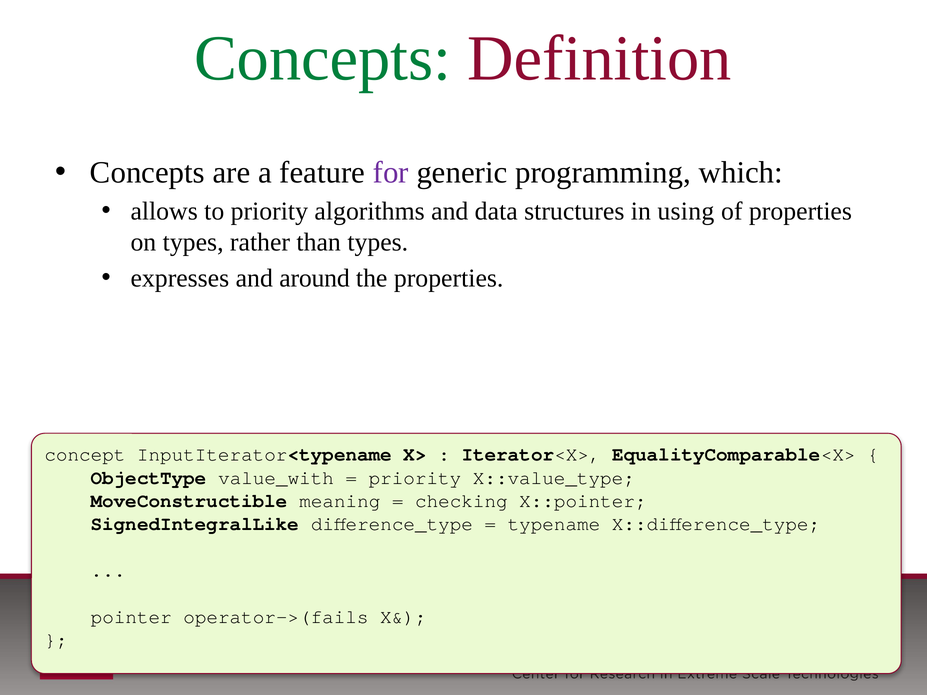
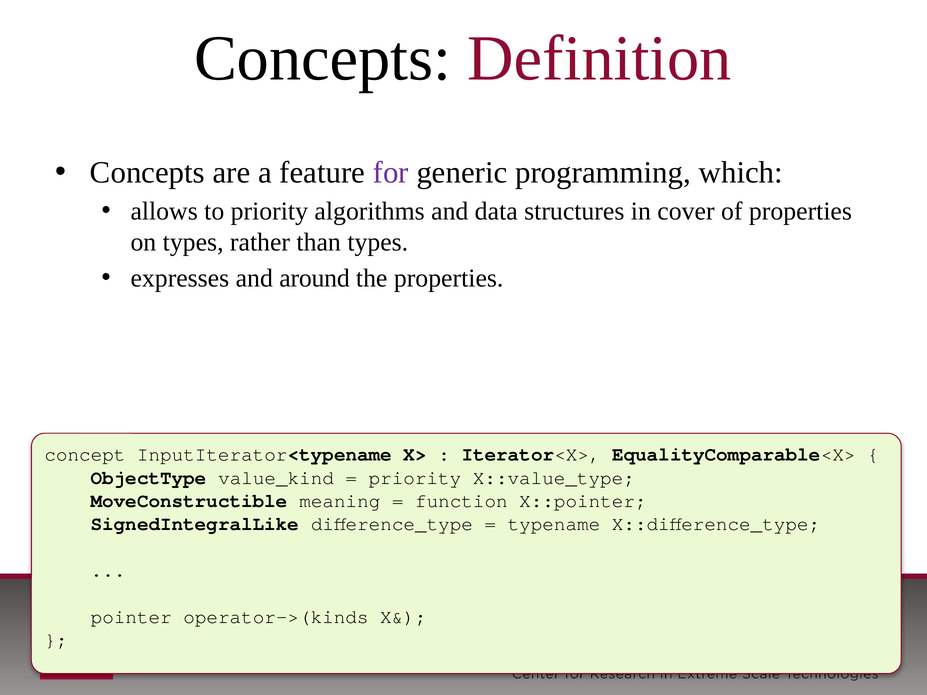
Concepts at (323, 59) colour: green -> black
using: using -> cover
value_with: value_with -> value_kind
checking: checking -> function
operator->(fails: operator->(fails -> operator->(kinds
